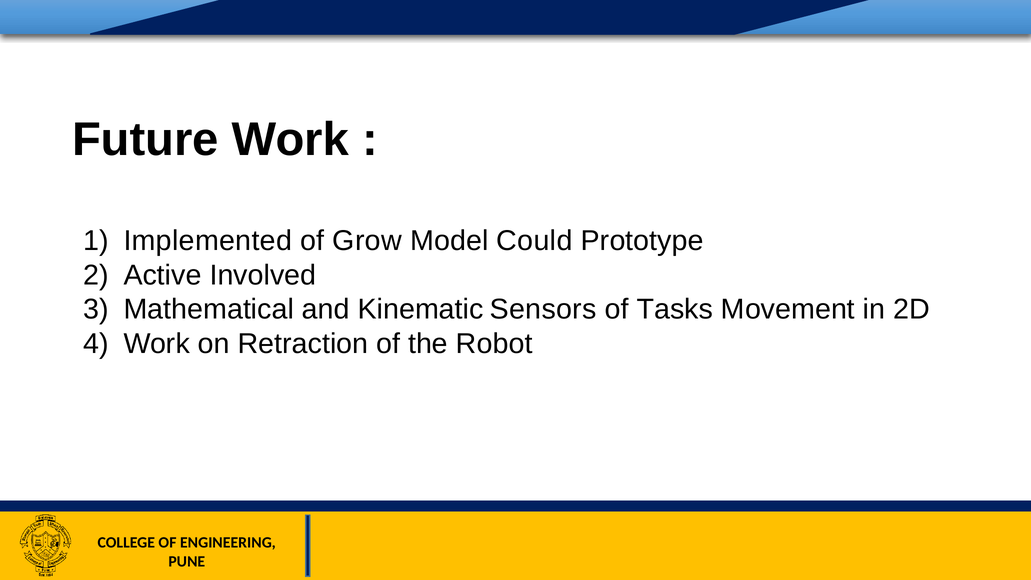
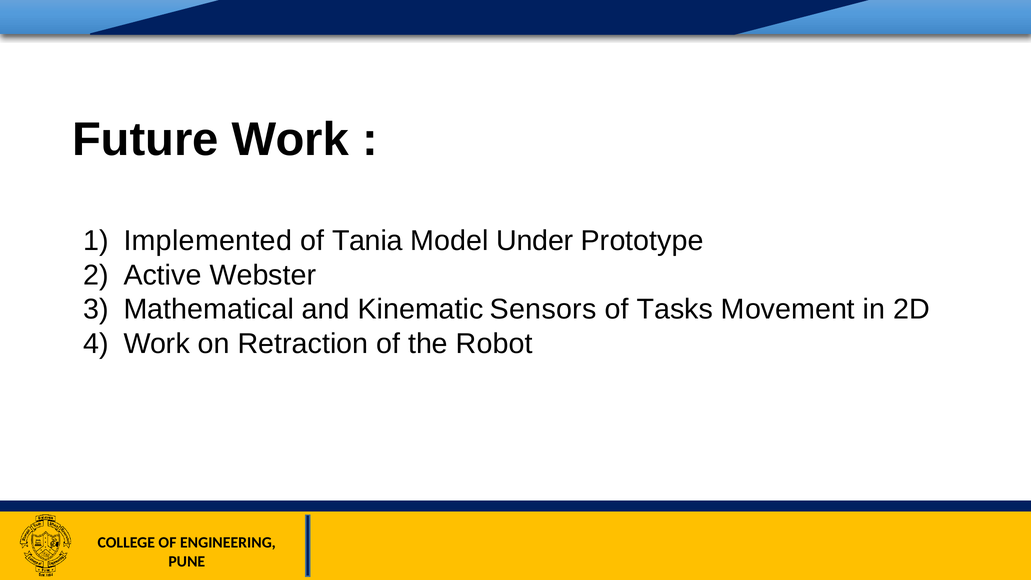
Grow: Grow -> Tania
Could: Could -> Under
Involved: Involved -> Webster
